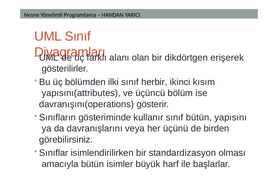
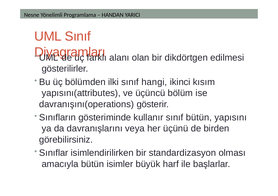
erişerek: erişerek -> edilmesi
herbir: herbir -> hangi
